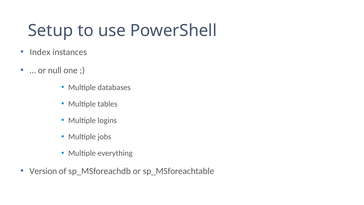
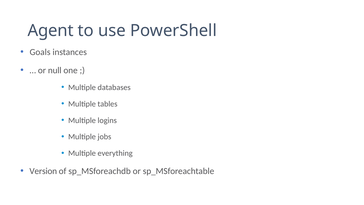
Setup: Setup -> Agent
Index: Index -> Goals
